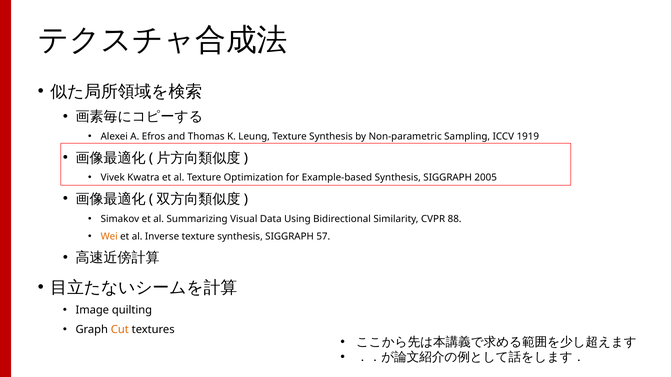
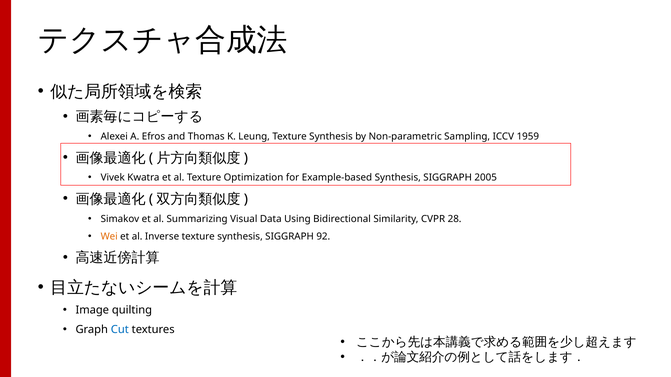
1919: 1919 -> 1959
88: 88 -> 28
57: 57 -> 92
Cut colour: orange -> blue
